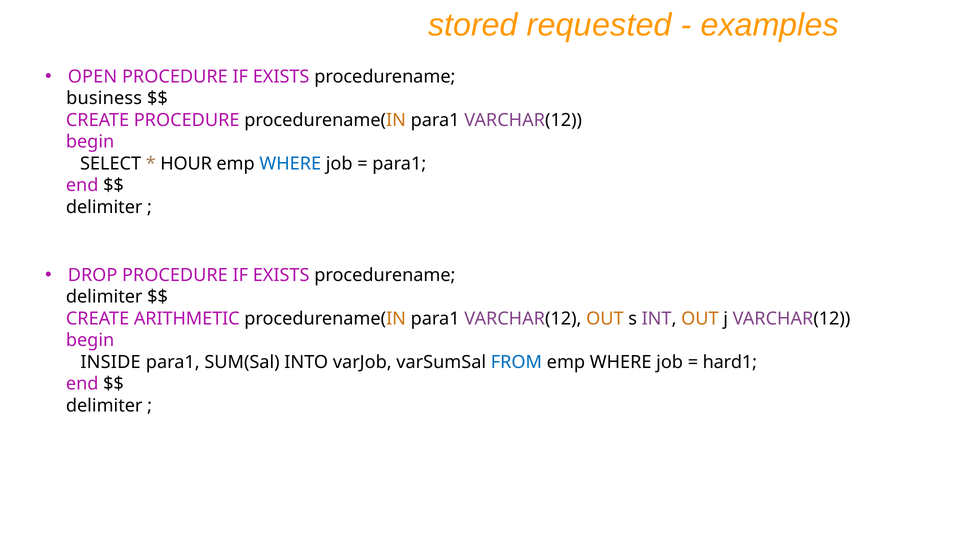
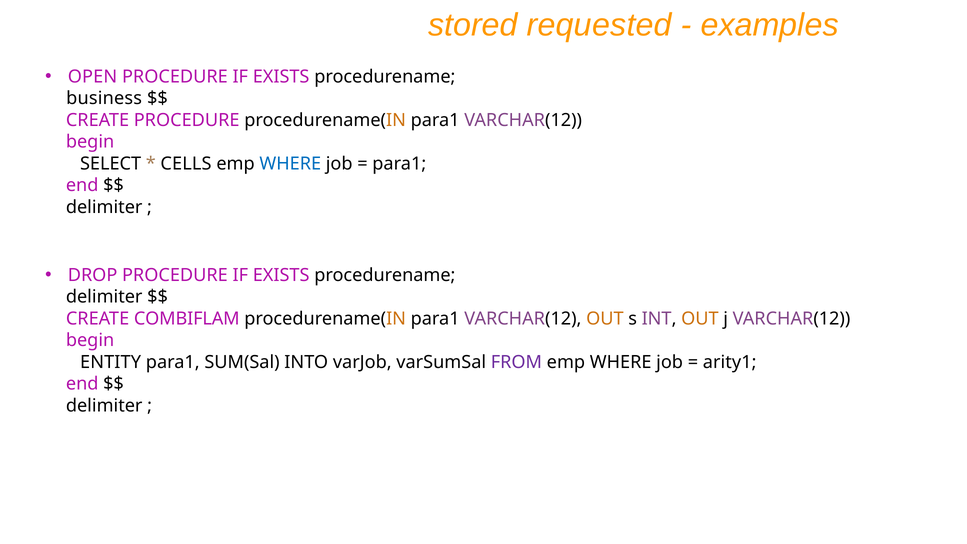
HOUR: HOUR -> CELLS
ARITHMETIC: ARITHMETIC -> COMBIFLAM
INSIDE: INSIDE -> ENTITY
FROM colour: blue -> purple
hard1: hard1 -> arity1
